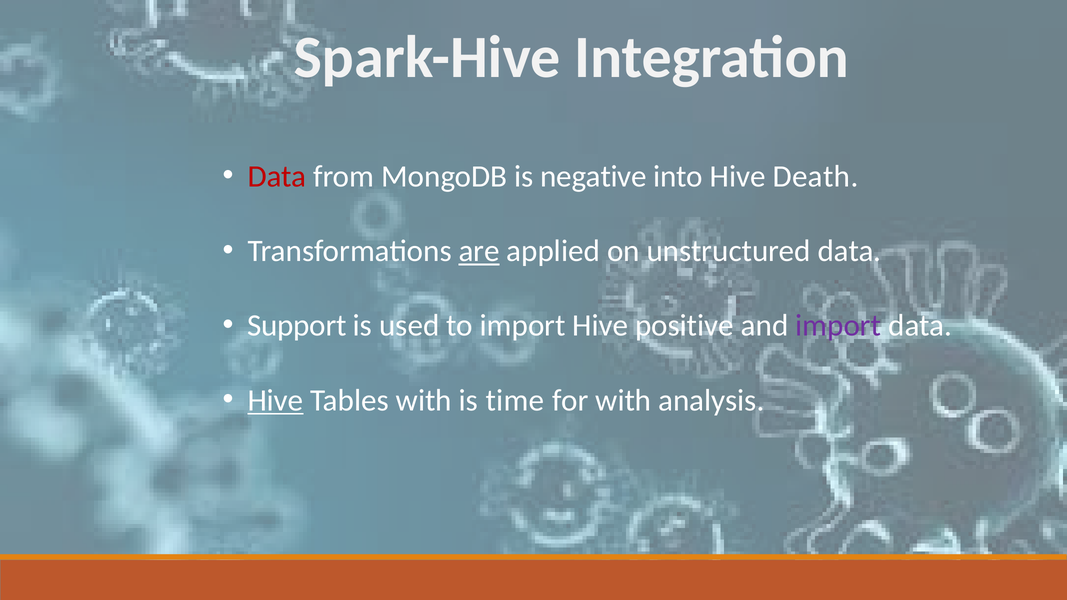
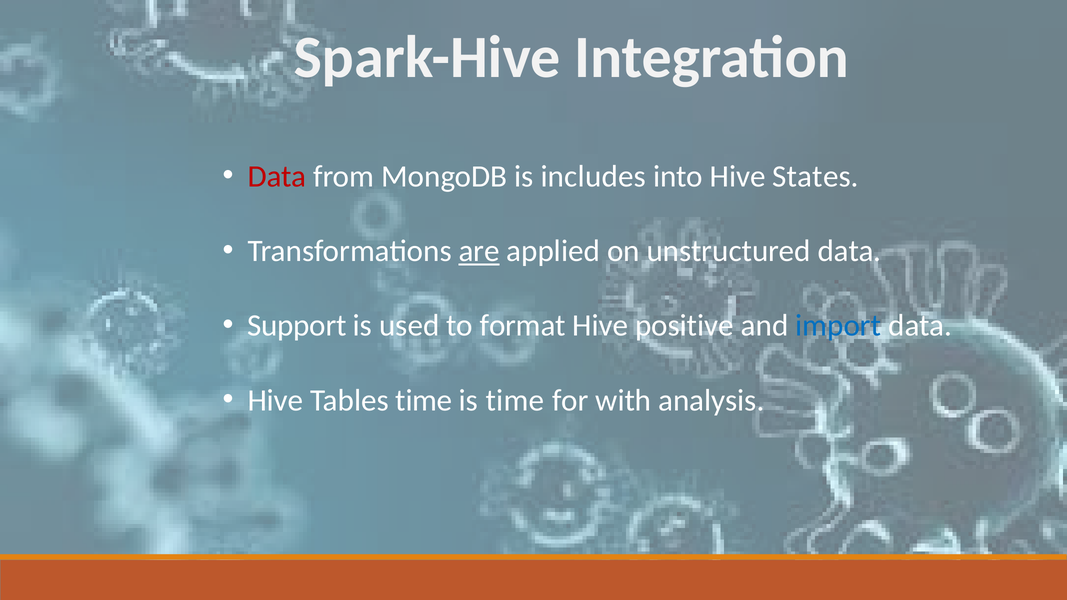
negative: negative -> includes
Death: Death -> States
to import: import -> format
import at (838, 326) colour: purple -> blue
Hive at (275, 400) underline: present -> none
Tables with: with -> time
